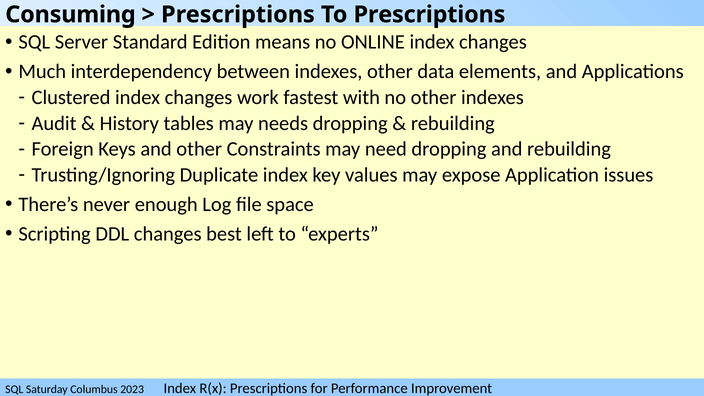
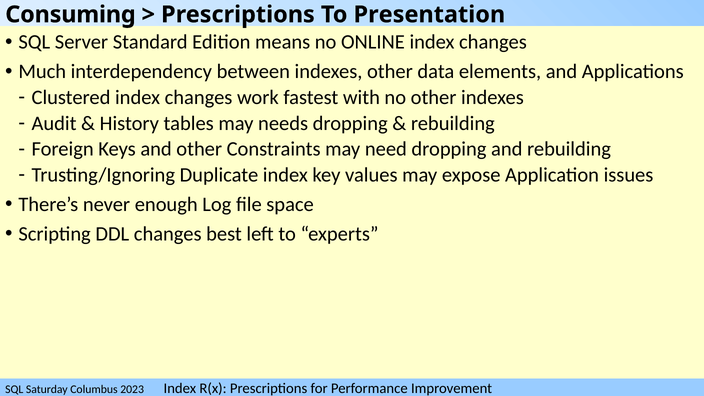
To Prescriptions: Prescriptions -> Presentation
